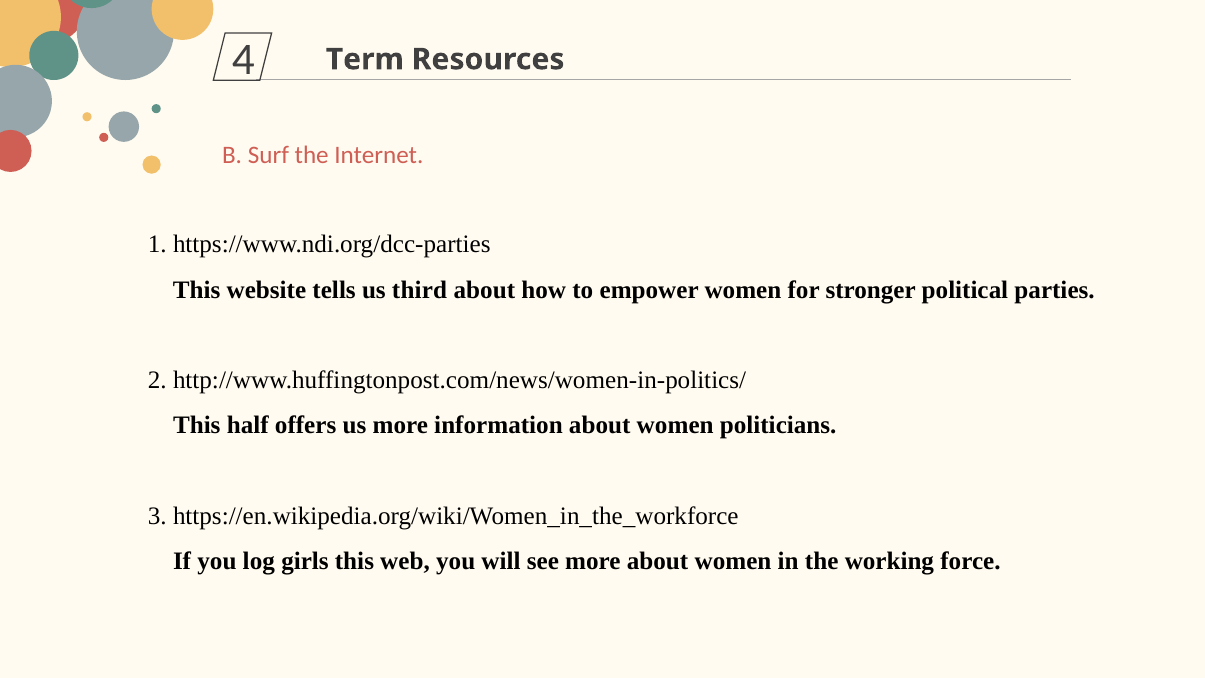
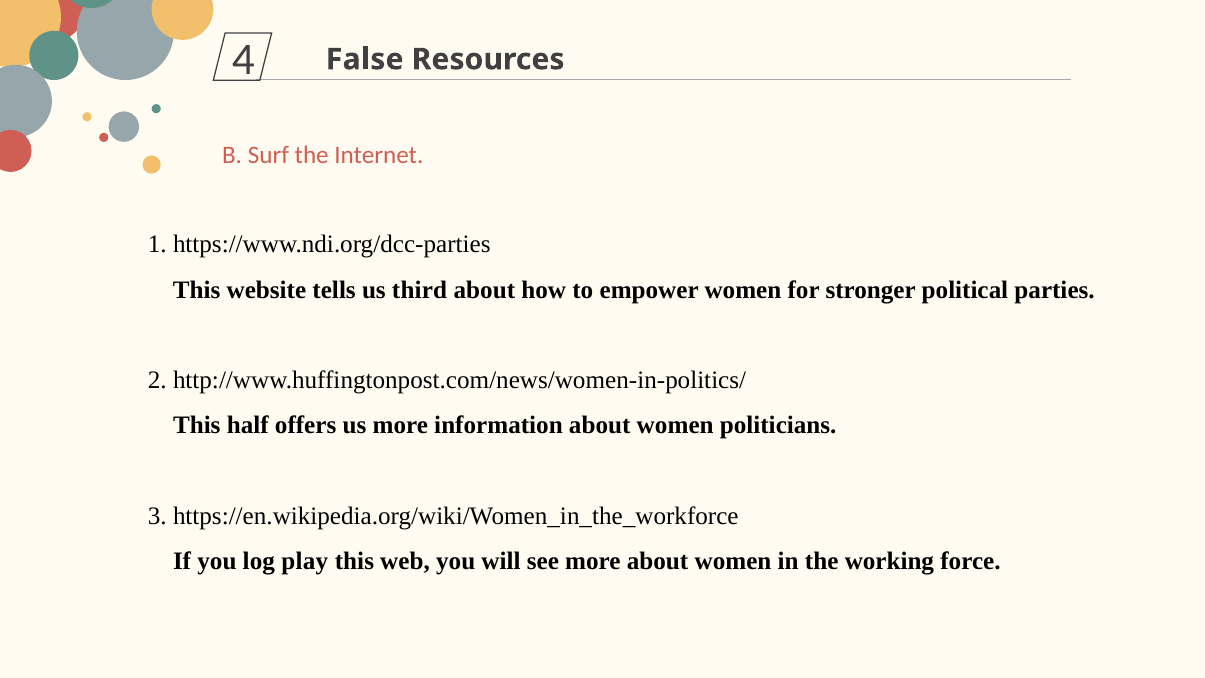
Term: Term -> False
girls: girls -> play
